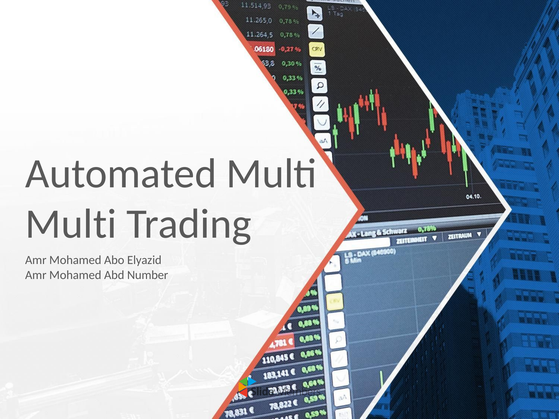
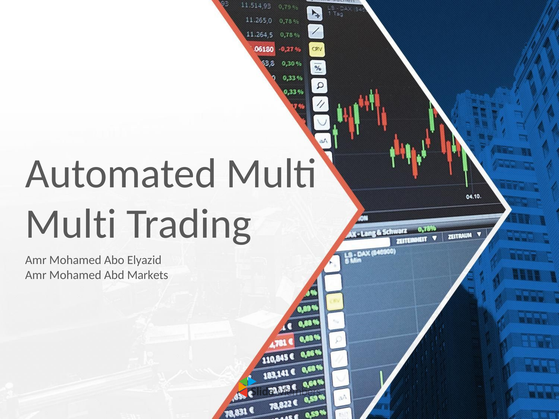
Number: Number -> Markets
